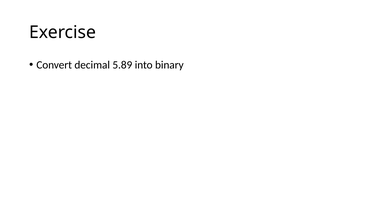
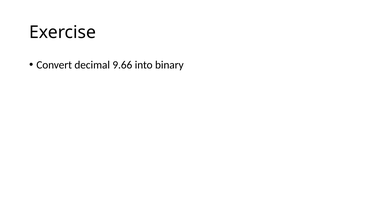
5.89: 5.89 -> 9.66
